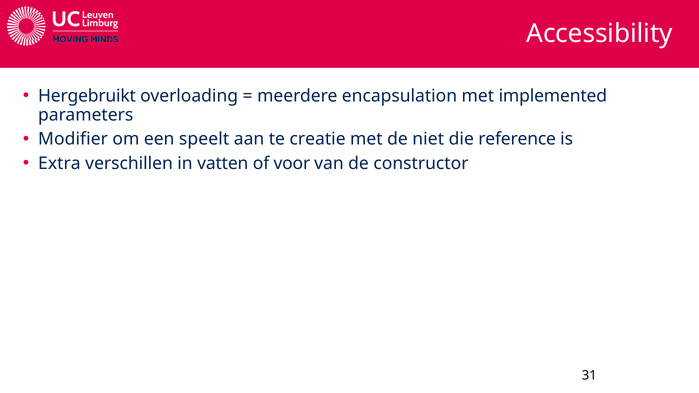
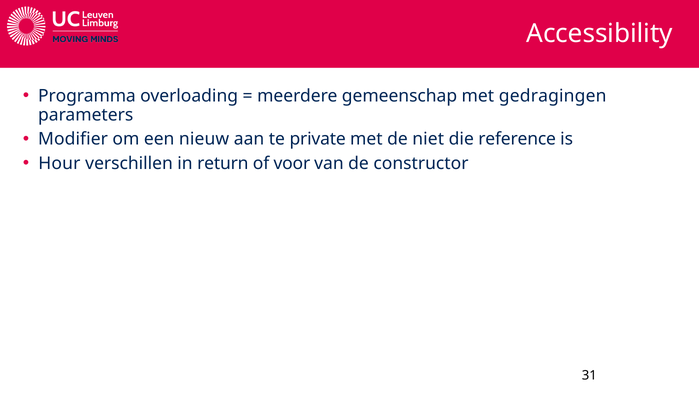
Hergebruikt: Hergebruikt -> Programma
encapsulation: encapsulation -> gemeenschap
implemented: implemented -> gedragingen
speelt: speelt -> nieuw
creatie: creatie -> private
Extra: Extra -> Hour
vatten: vatten -> return
